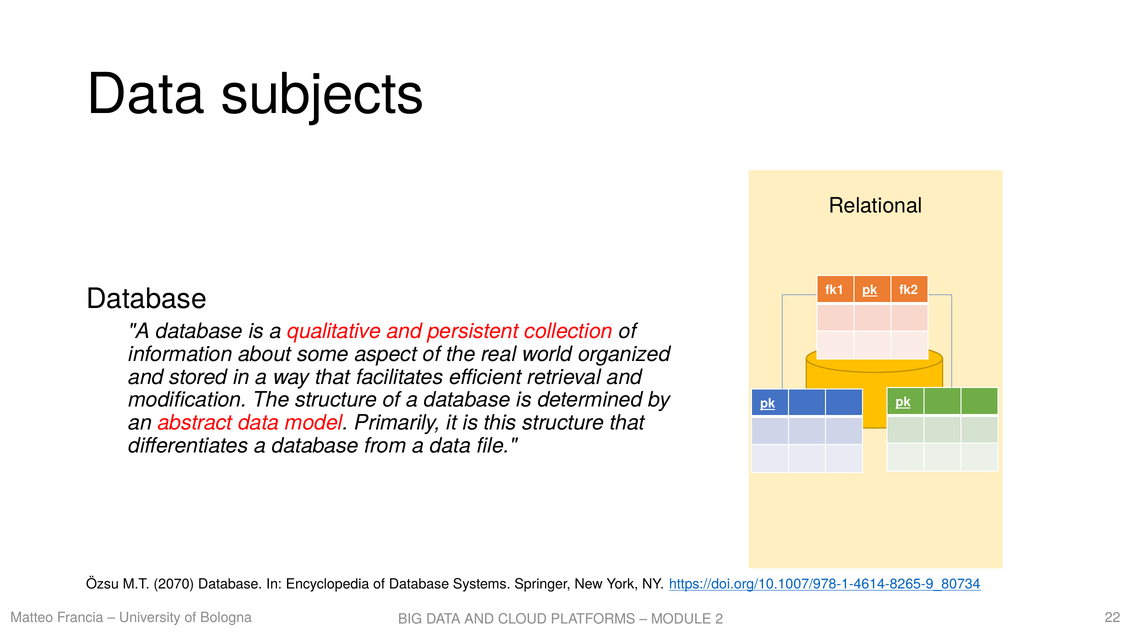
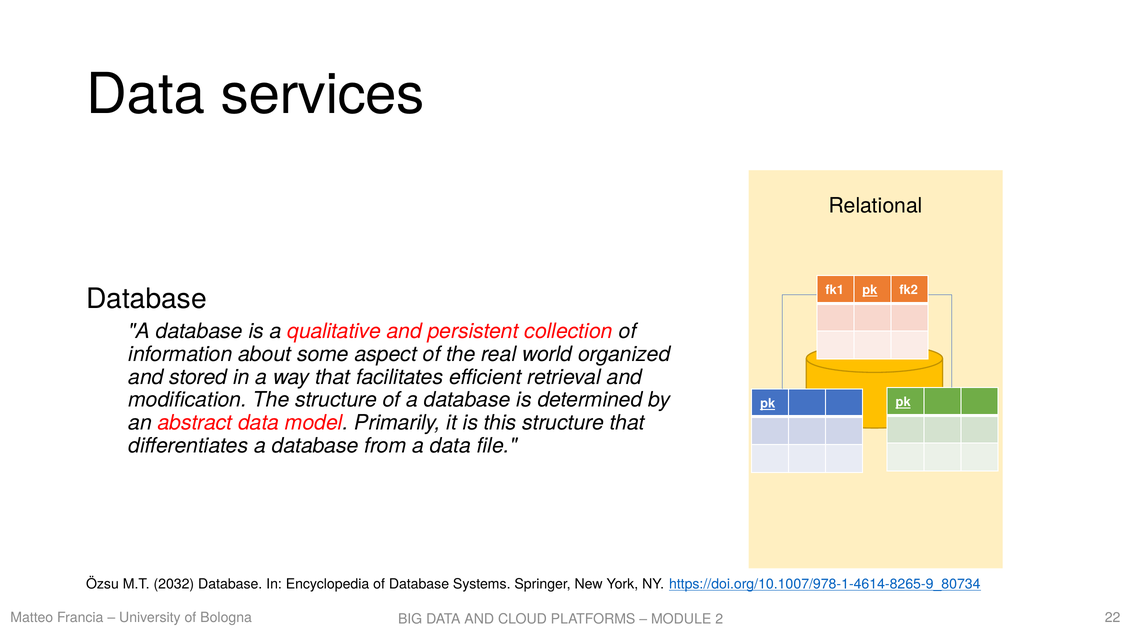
subjects: subjects -> services
2070: 2070 -> 2032
